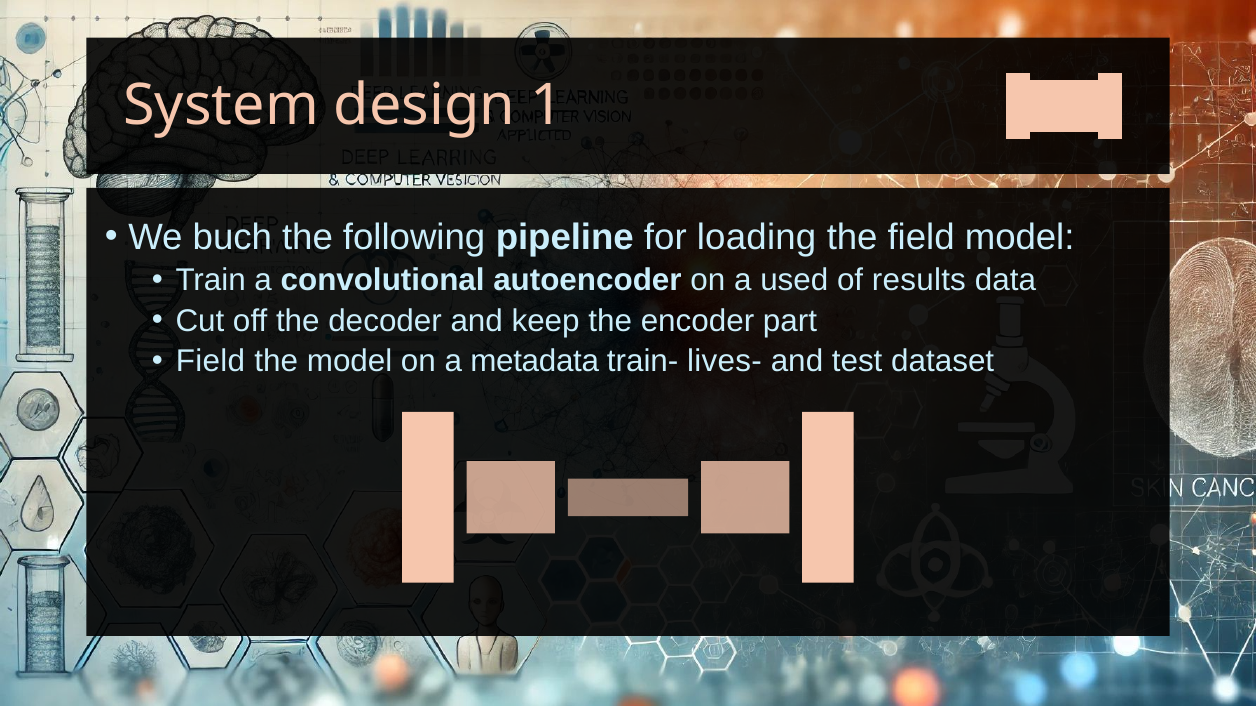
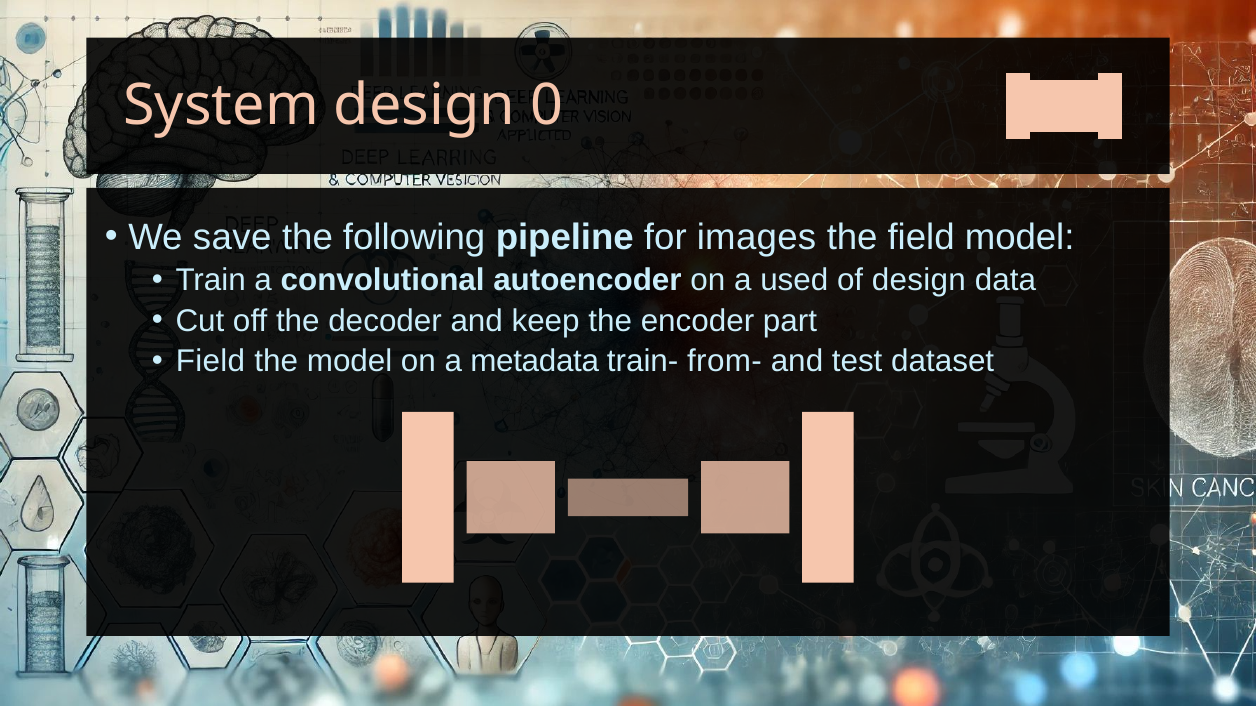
1: 1 -> 0
buch: buch -> save
loading: loading -> images
of results: results -> design
lives-: lives- -> from-
